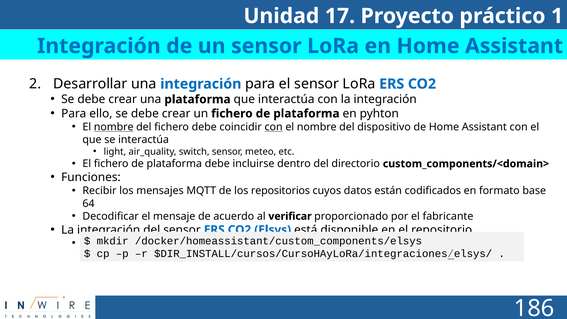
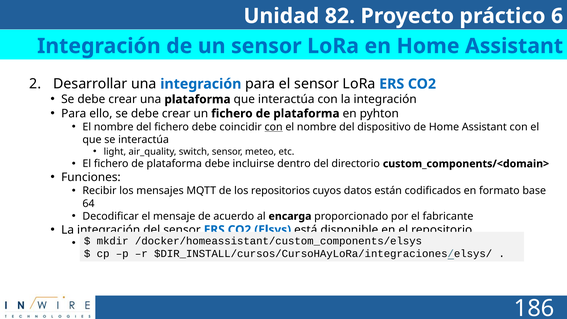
17: 17 -> 82
práctico 1: 1 -> 6
nombre at (114, 127) underline: present -> none
verificar: verificar -> encarga
